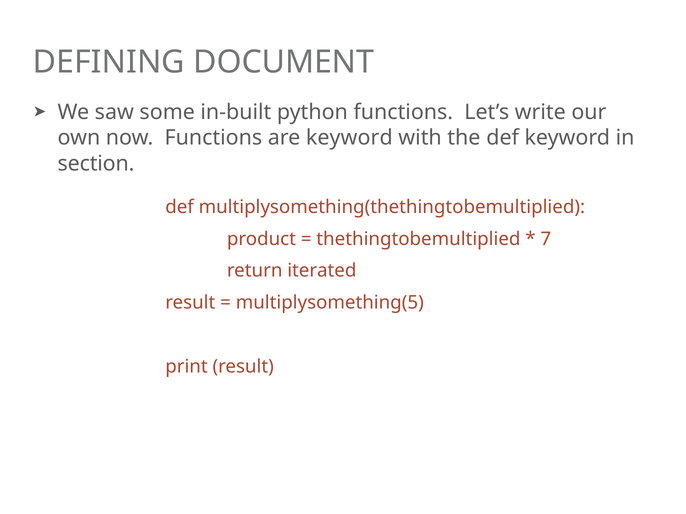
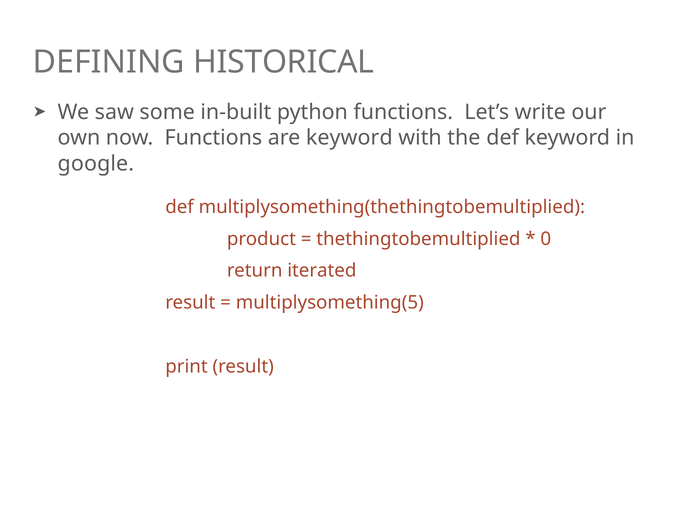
DOCUMENT: DOCUMENT -> HISTORICAL
section: section -> google
7: 7 -> 0
